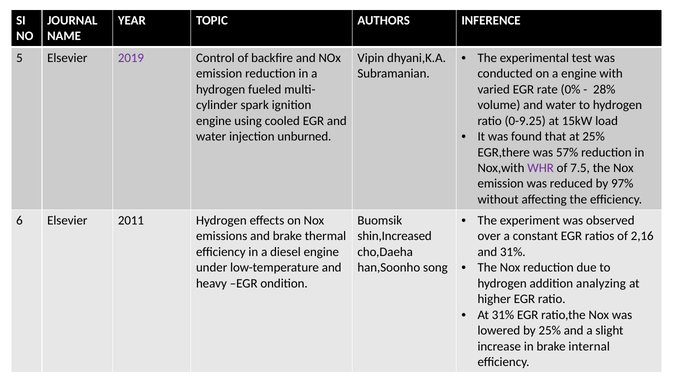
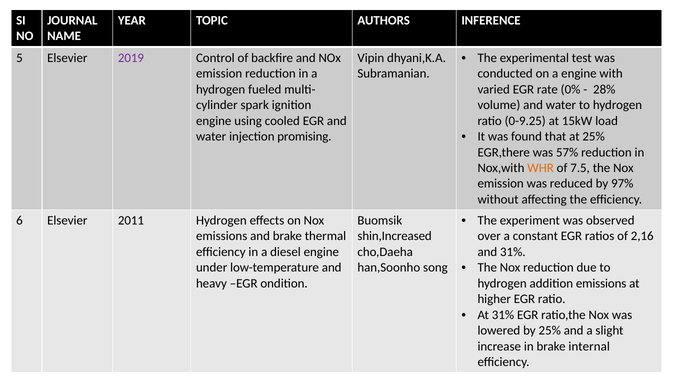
unburned: unburned -> promising
WHR colour: purple -> orange
addition analyzing: analyzing -> emissions
